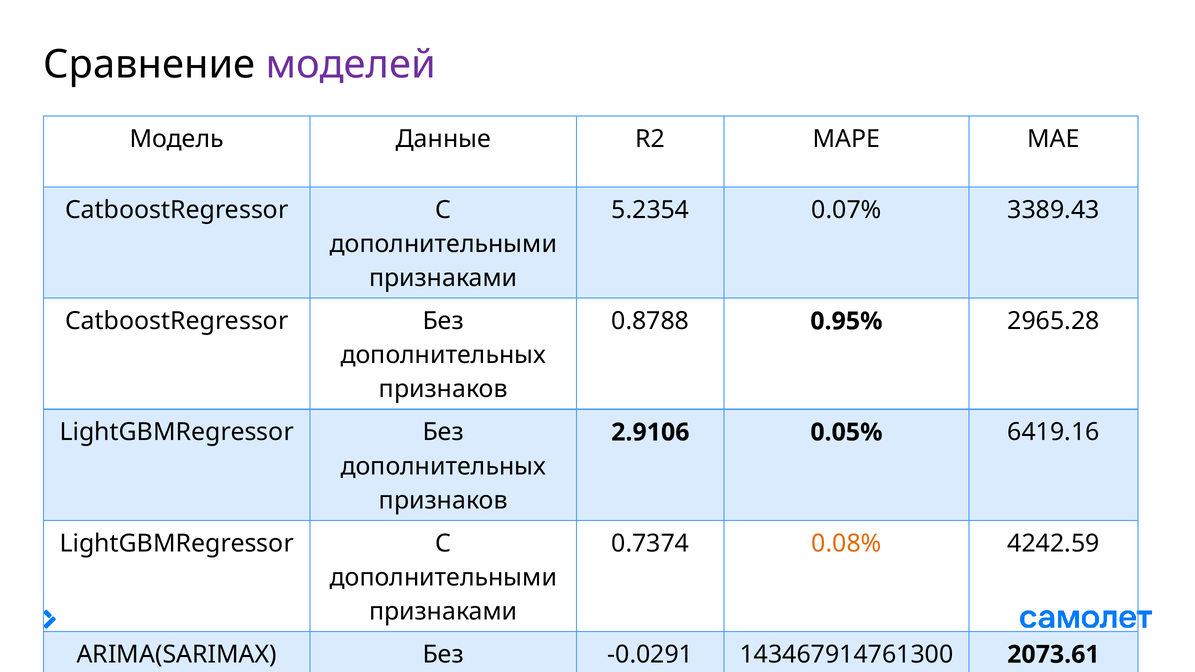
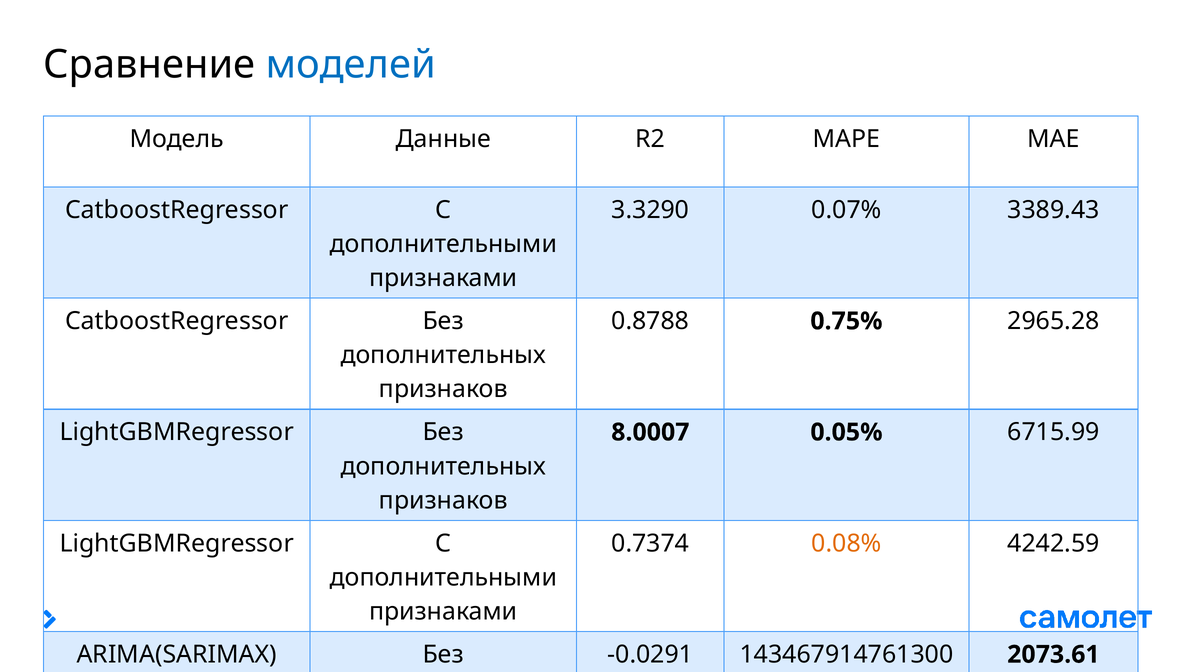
моделей colour: purple -> blue
5.2354: 5.2354 -> 3.3290
0.95%: 0.95% -> 0.75%
2.9106: 2.9106 -> 8.0007
6419.16: 6419.16 -> 6715.99
